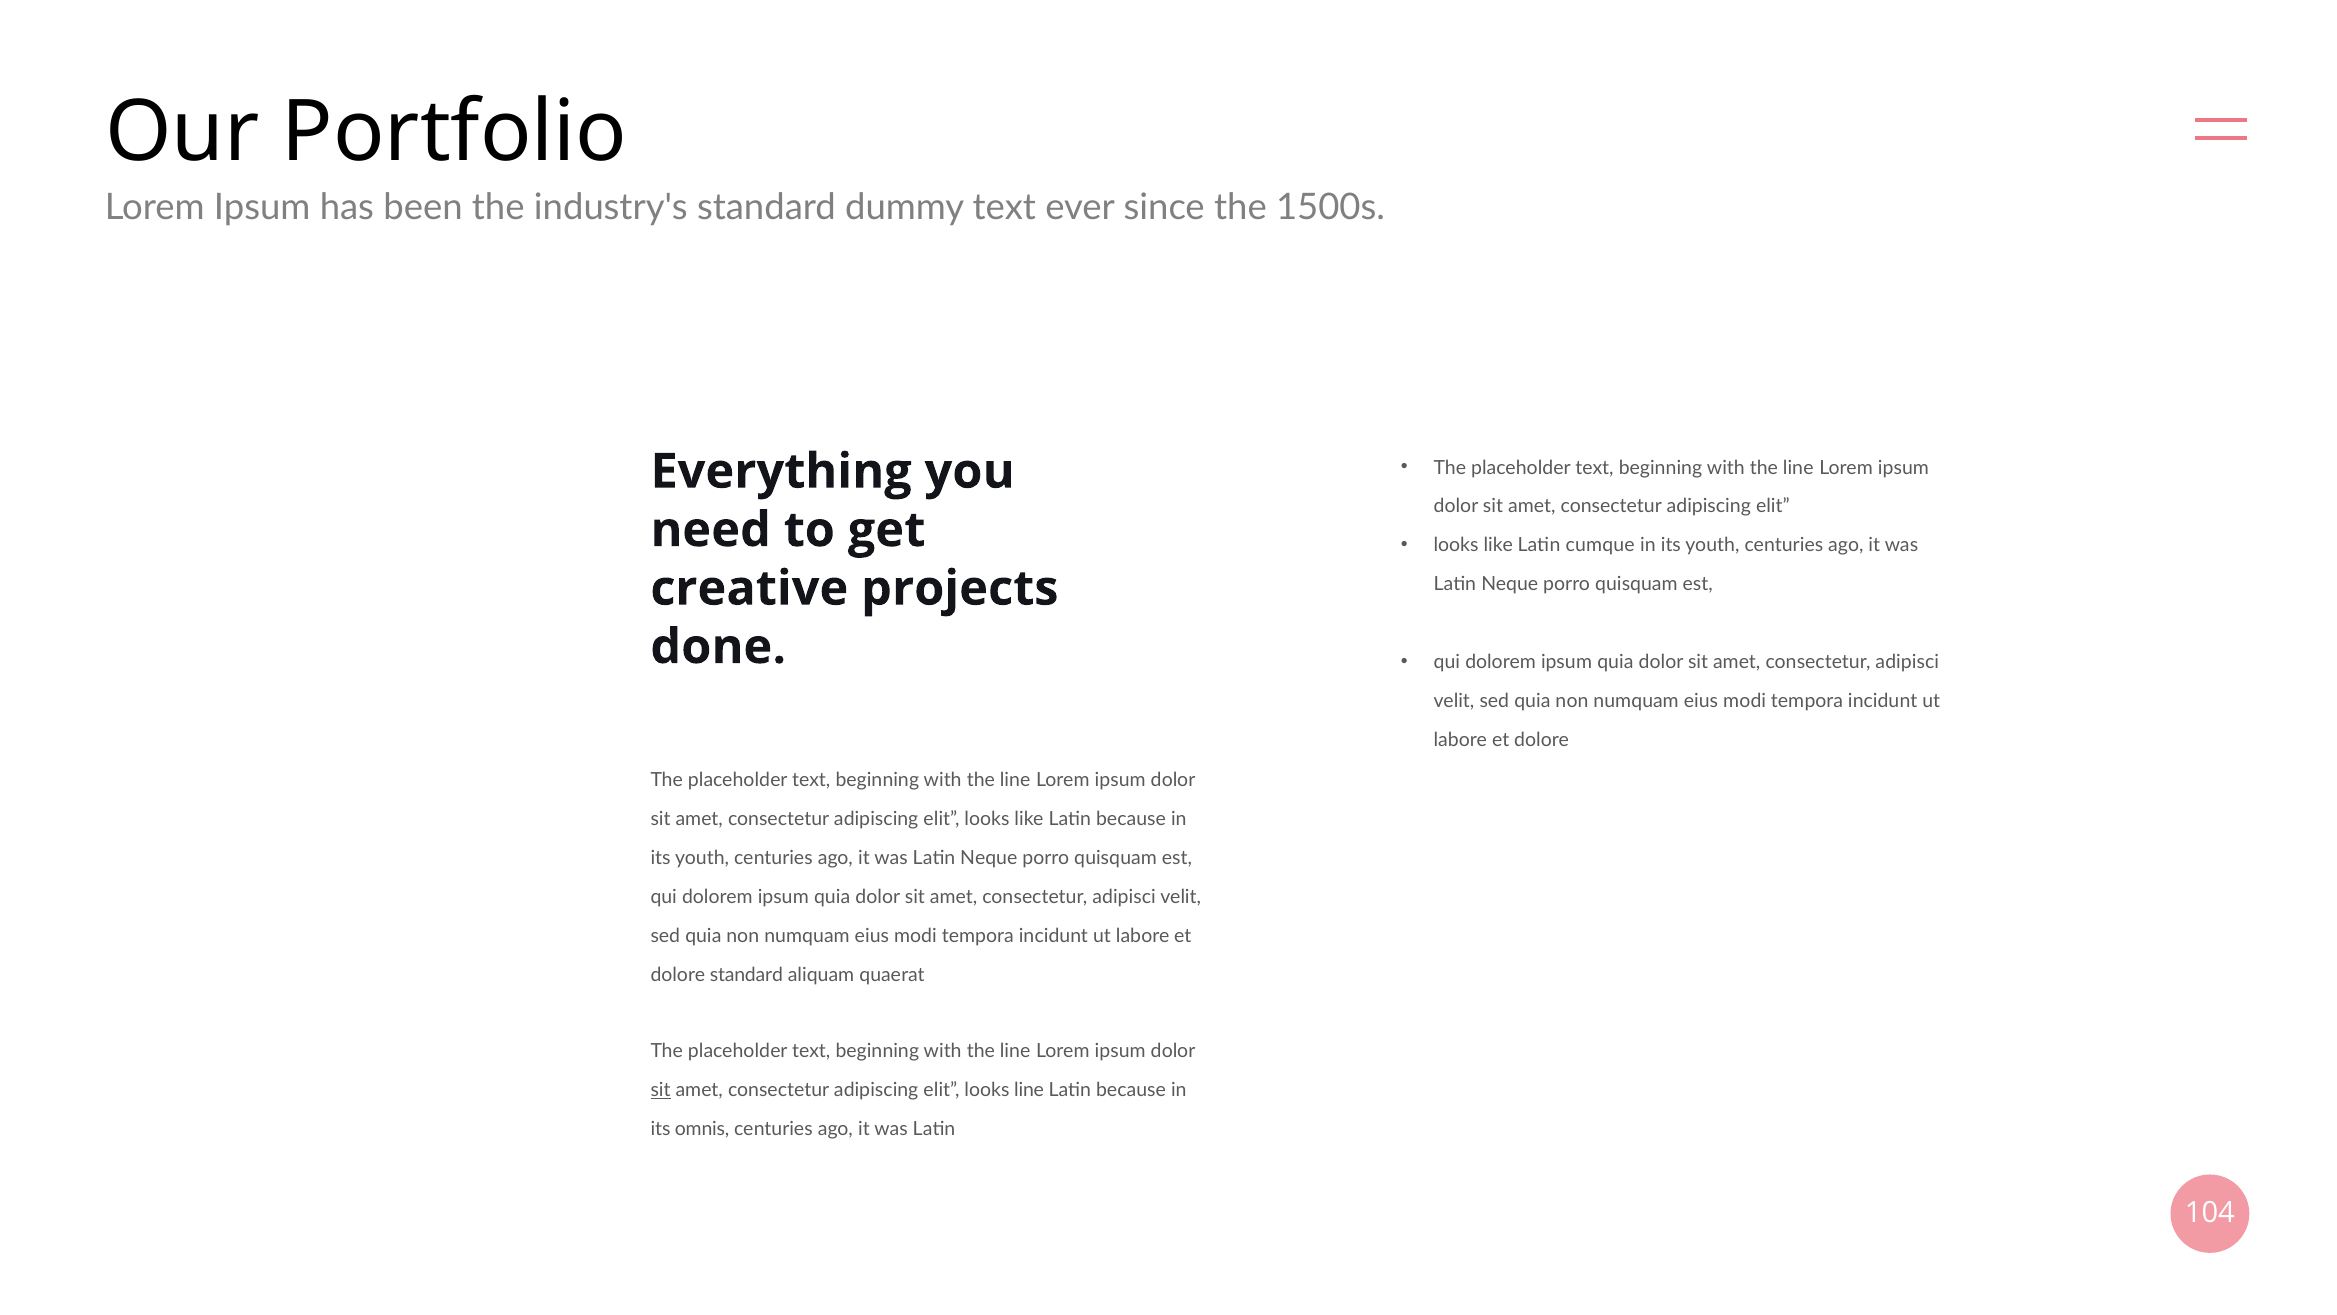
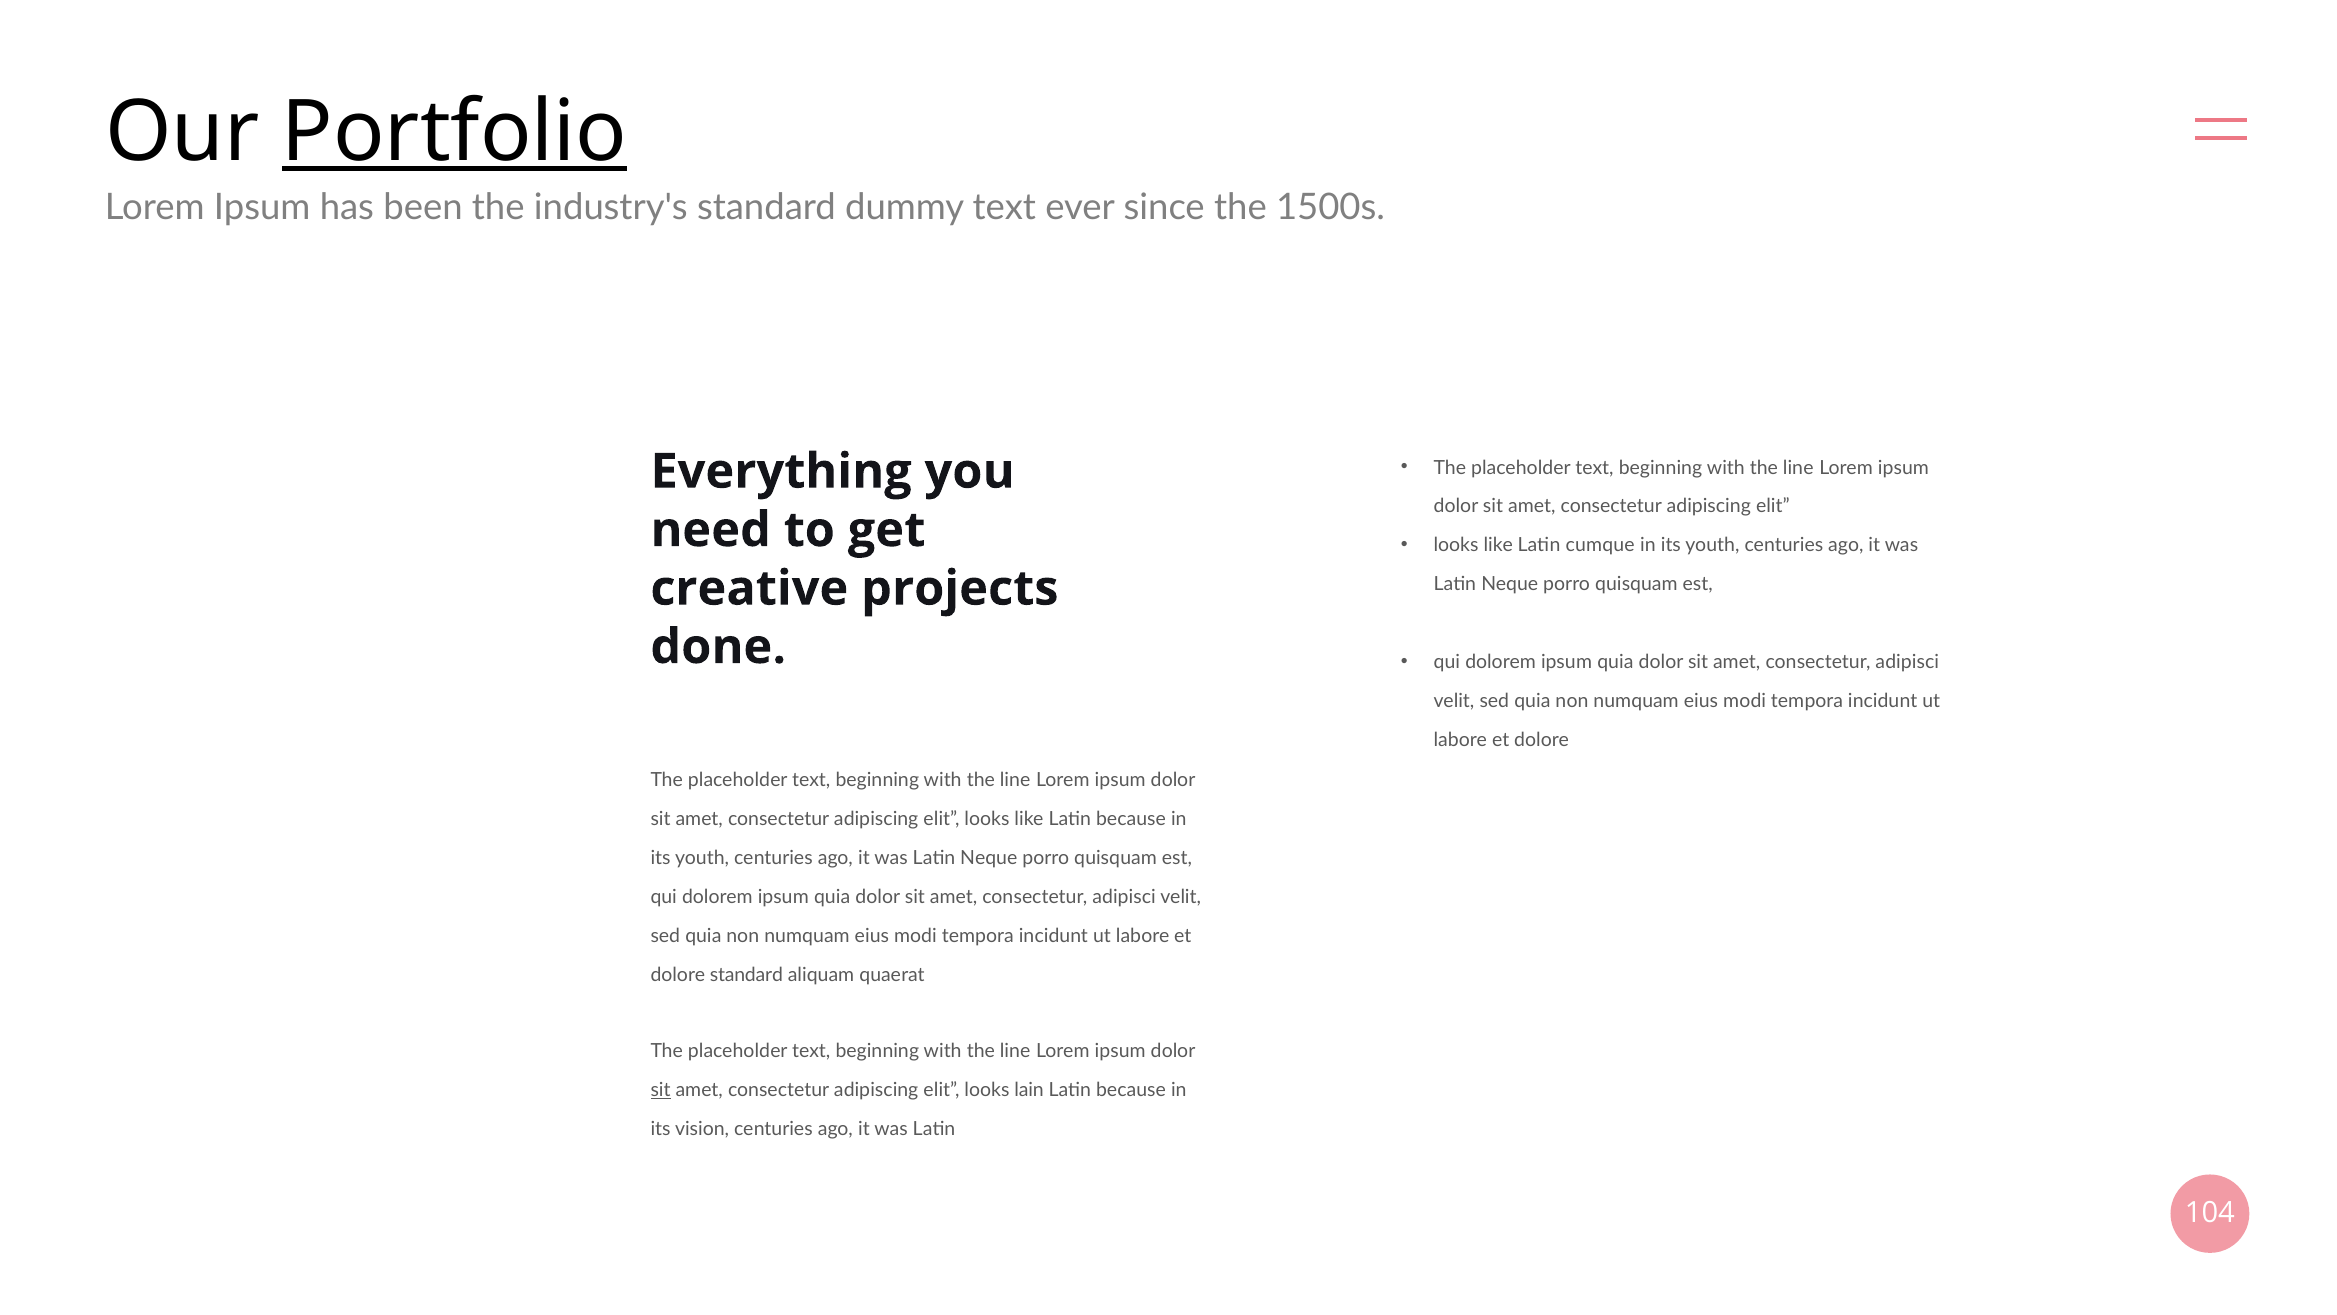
Portfolio underline: none -> present
looks line: line -> lain
omnis: omnis -> vision
